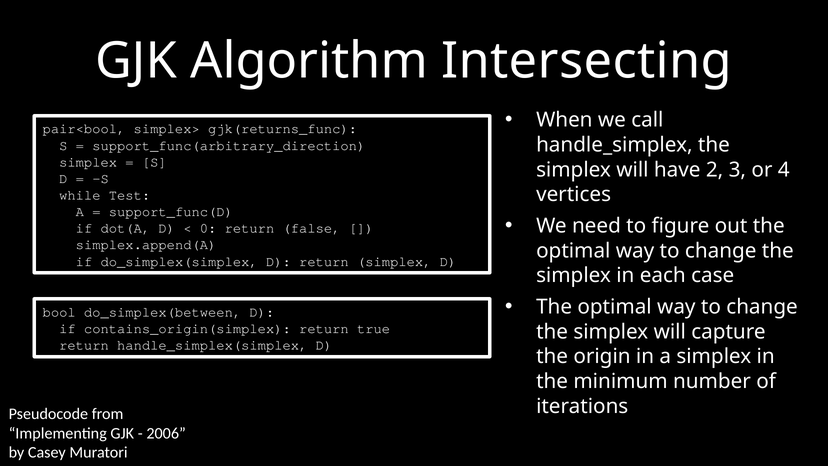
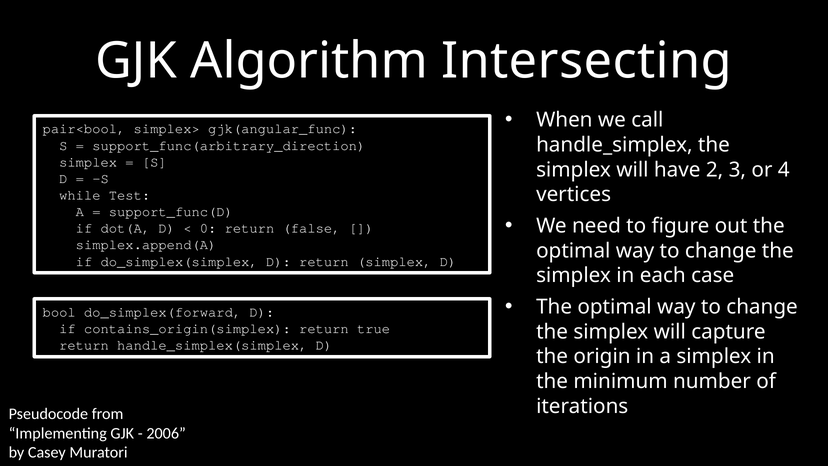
gjk(returns_func: gjk(returns_func -> gjk(angular_func
do_simplex(between: do_simplex(between -> do_simplex(forward
